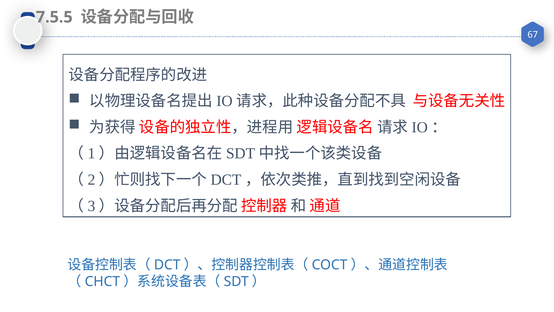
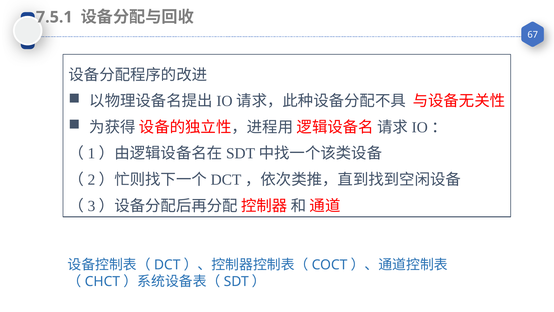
7.5.5: 7.5.5 -> 7.5.1
